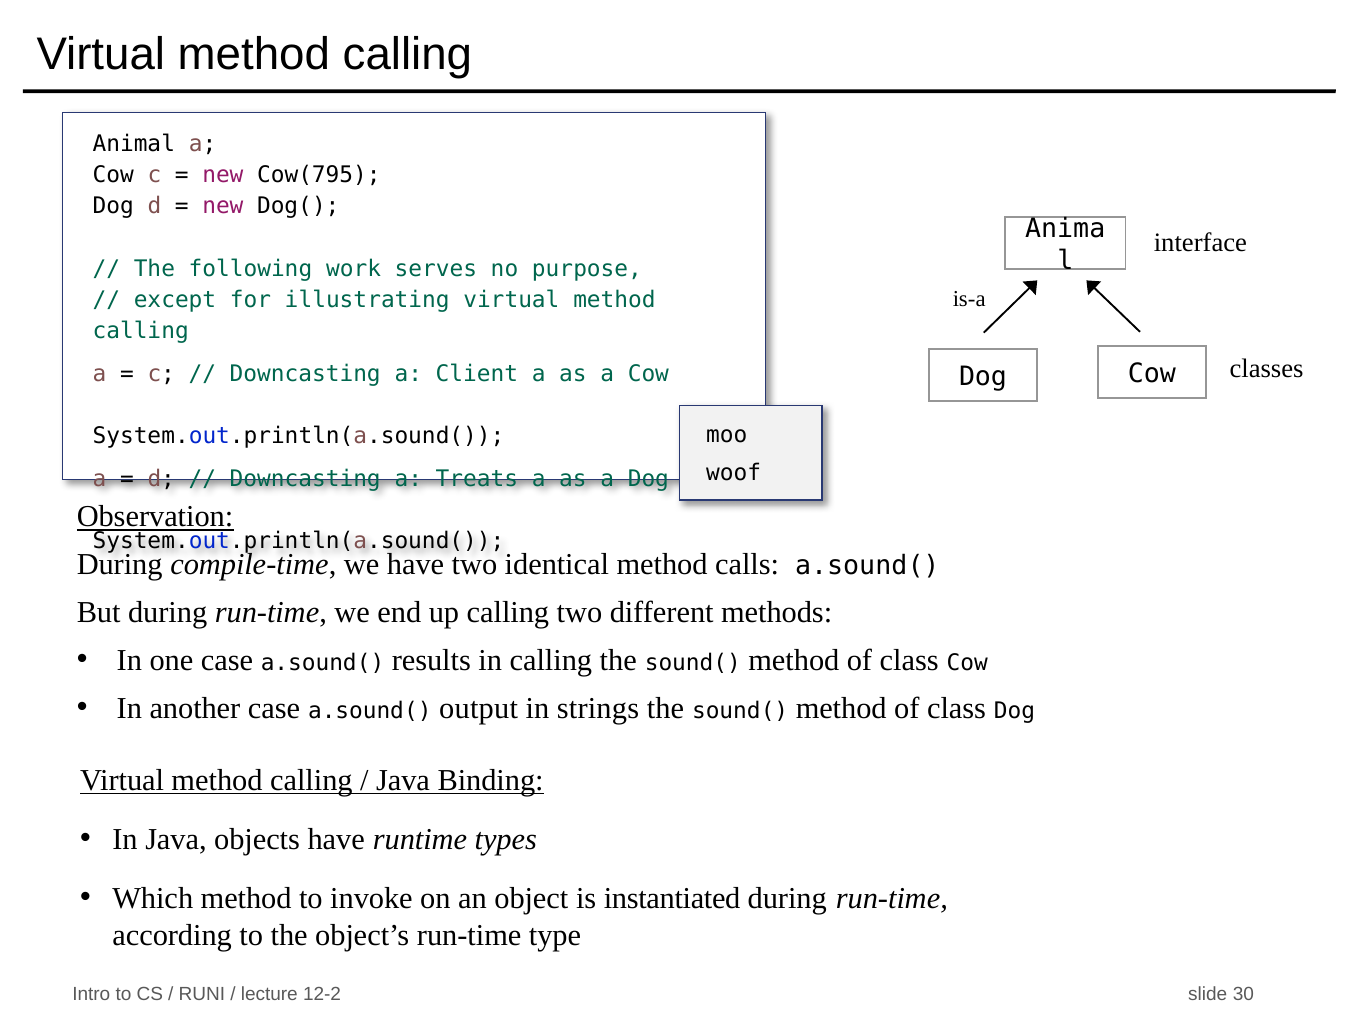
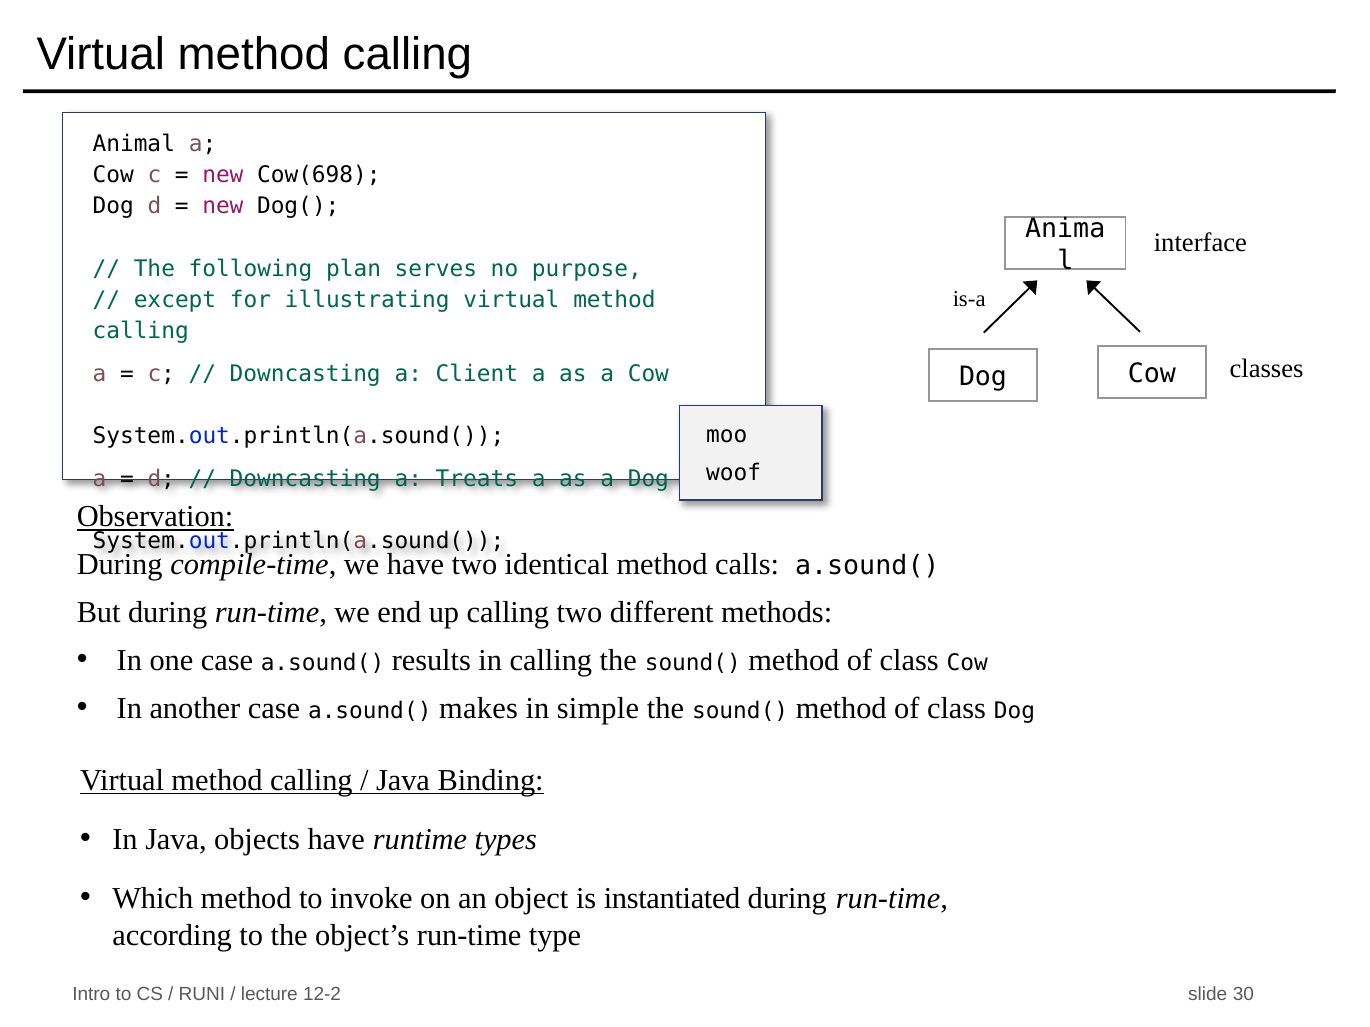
Cow(795: Cow(795 -> Cow(698
work: work -> plan
output: output -> makes
strings: strings -> simple
